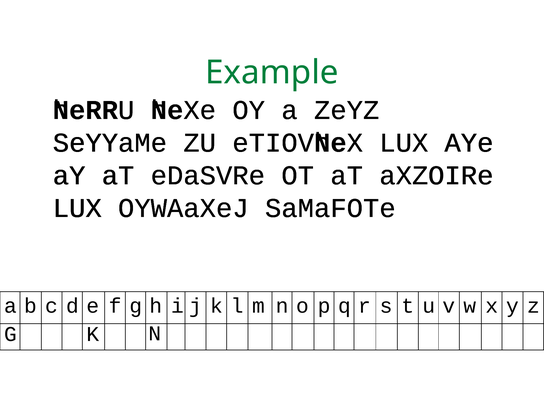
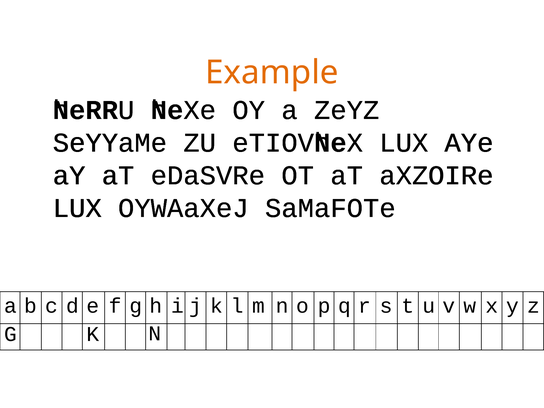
Example colour: green -> orange
